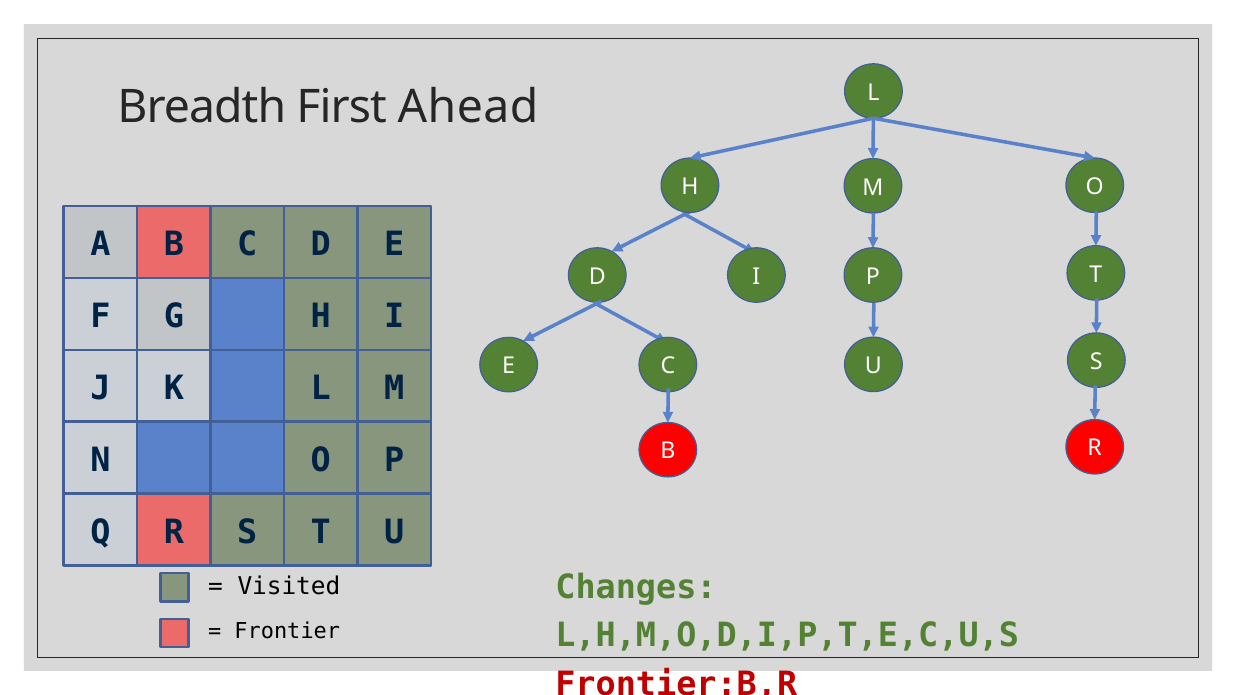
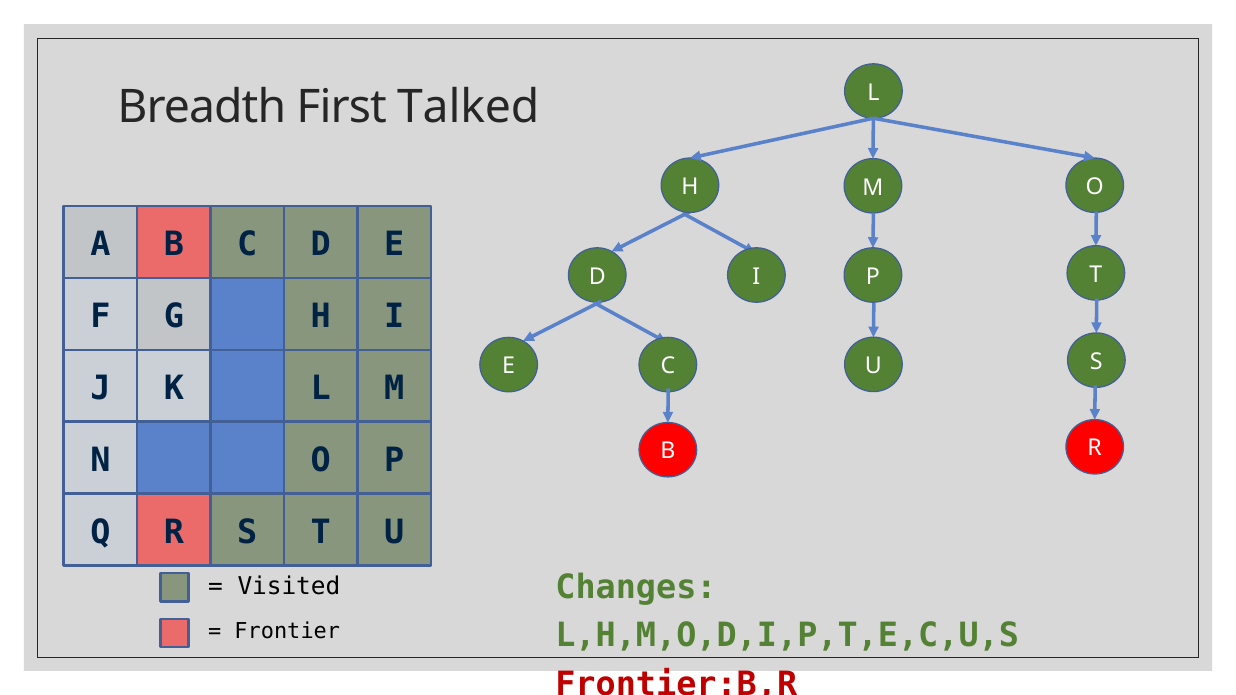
Ahead: Ahead -> Talked
